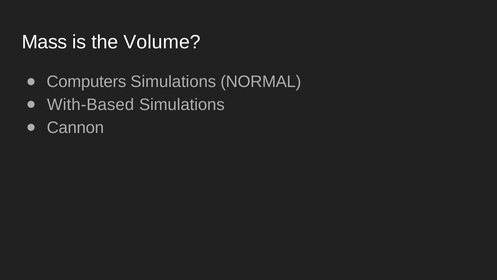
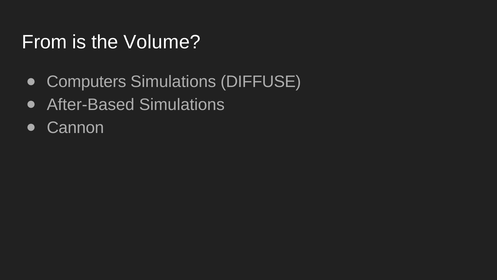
Mass: Mass -> From
NORMAL: NORMAL -> DIFFUSE
With-Based: With-Based -> After-Based
